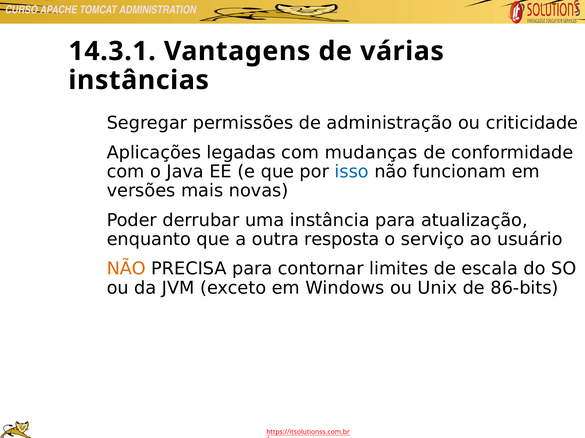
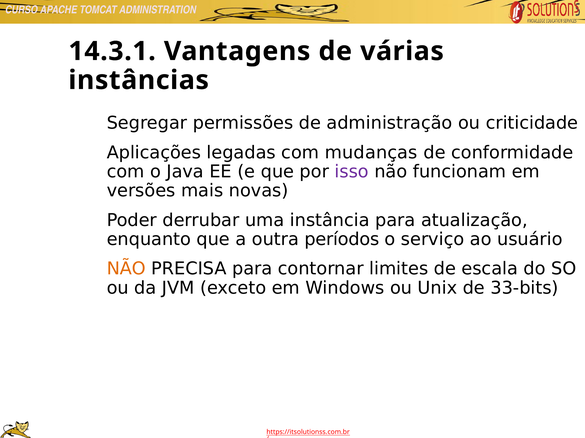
isso colour: blue -> purple
resposta: resposta -> períodos
86-bits: 86-bits -> 33-bits
